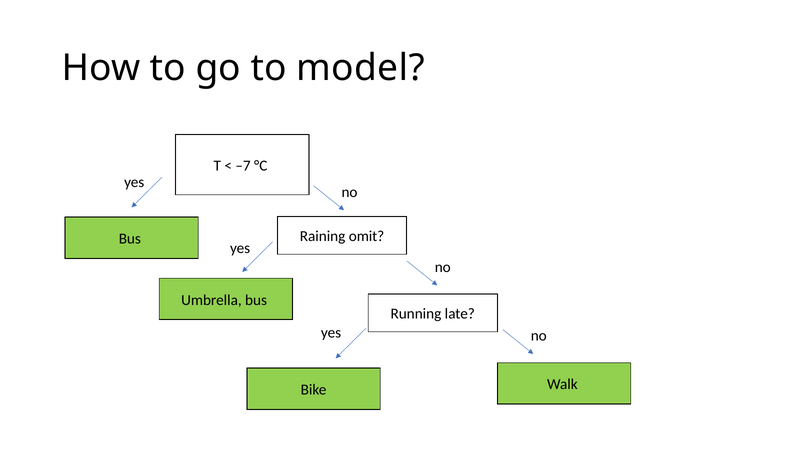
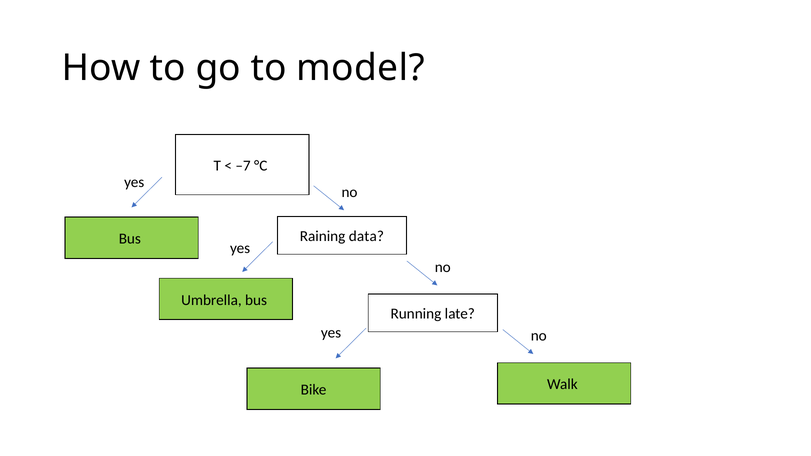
omit: omit -> data
